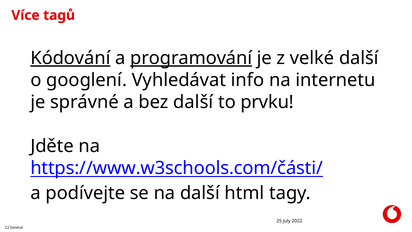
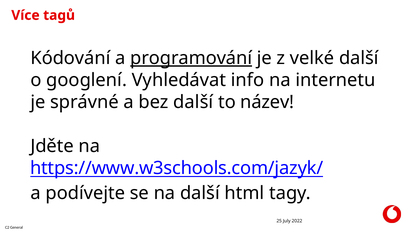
Kódování underline: present -> none
prvku: prvku -> název
https://www.w3schools.com/části/: https://www.w3schools.com/části/ -> https://www.w3schools.com/jazyk/
